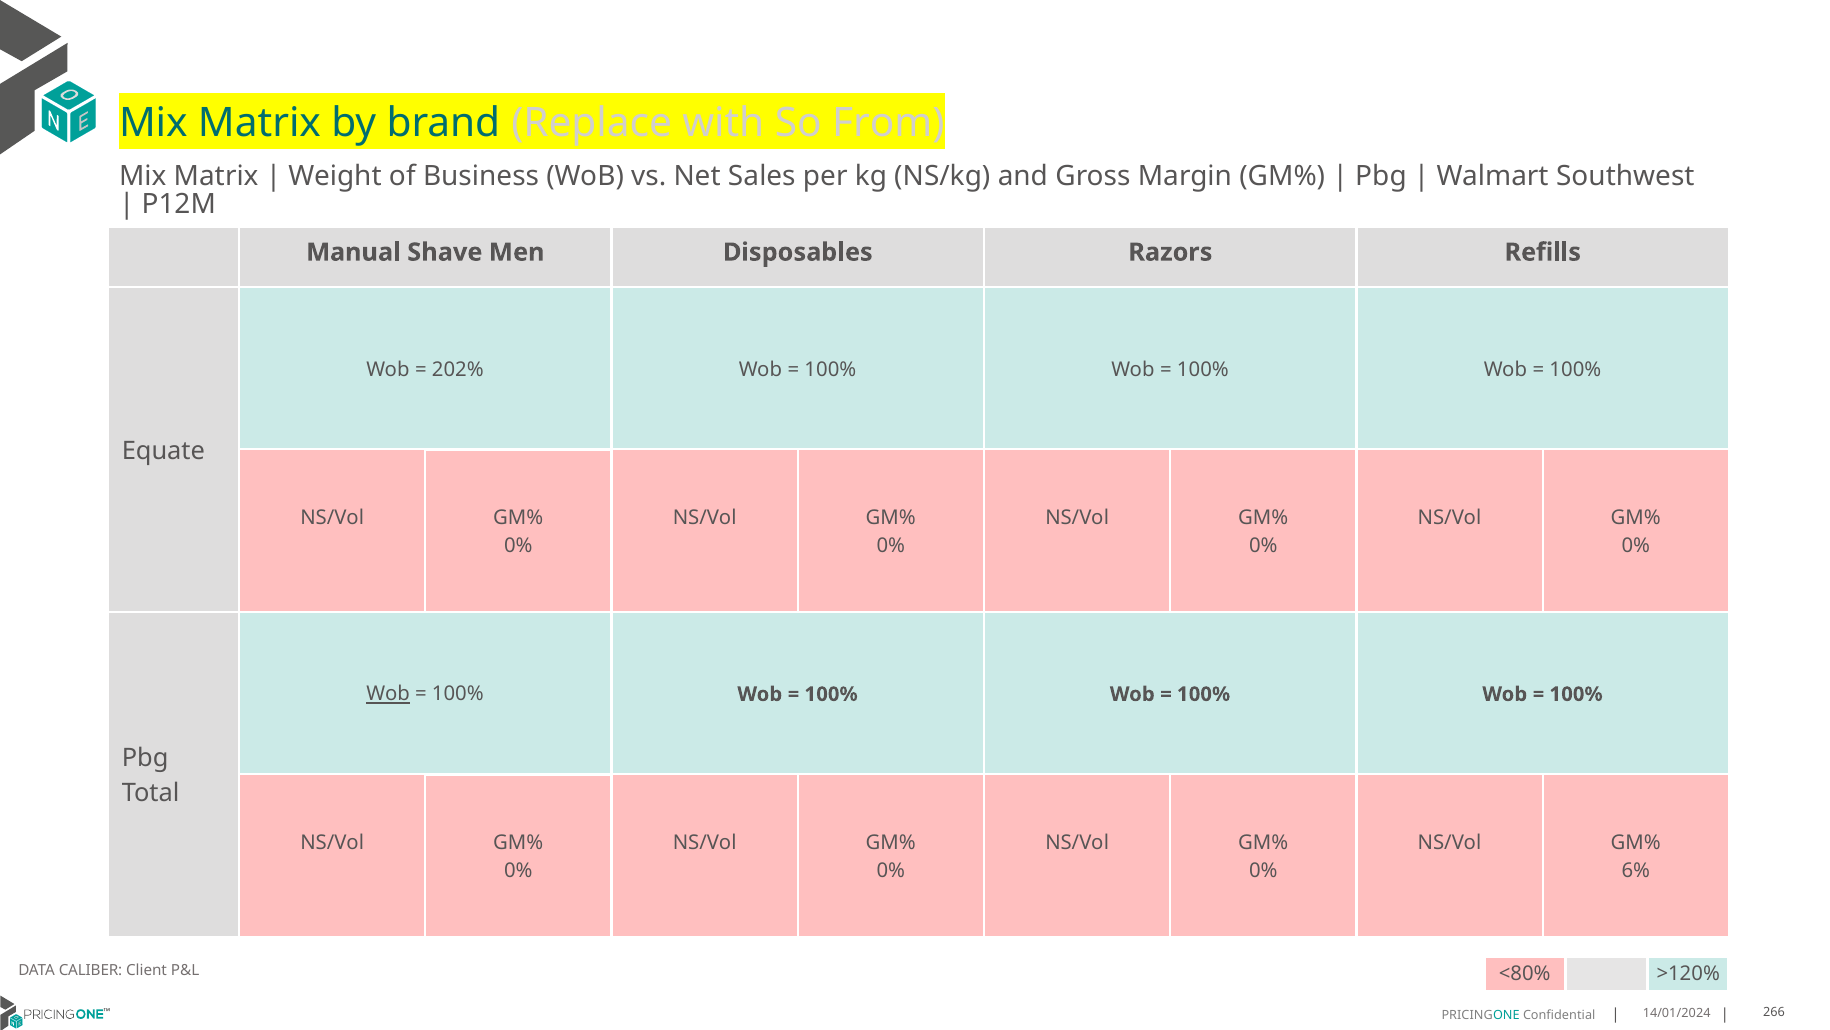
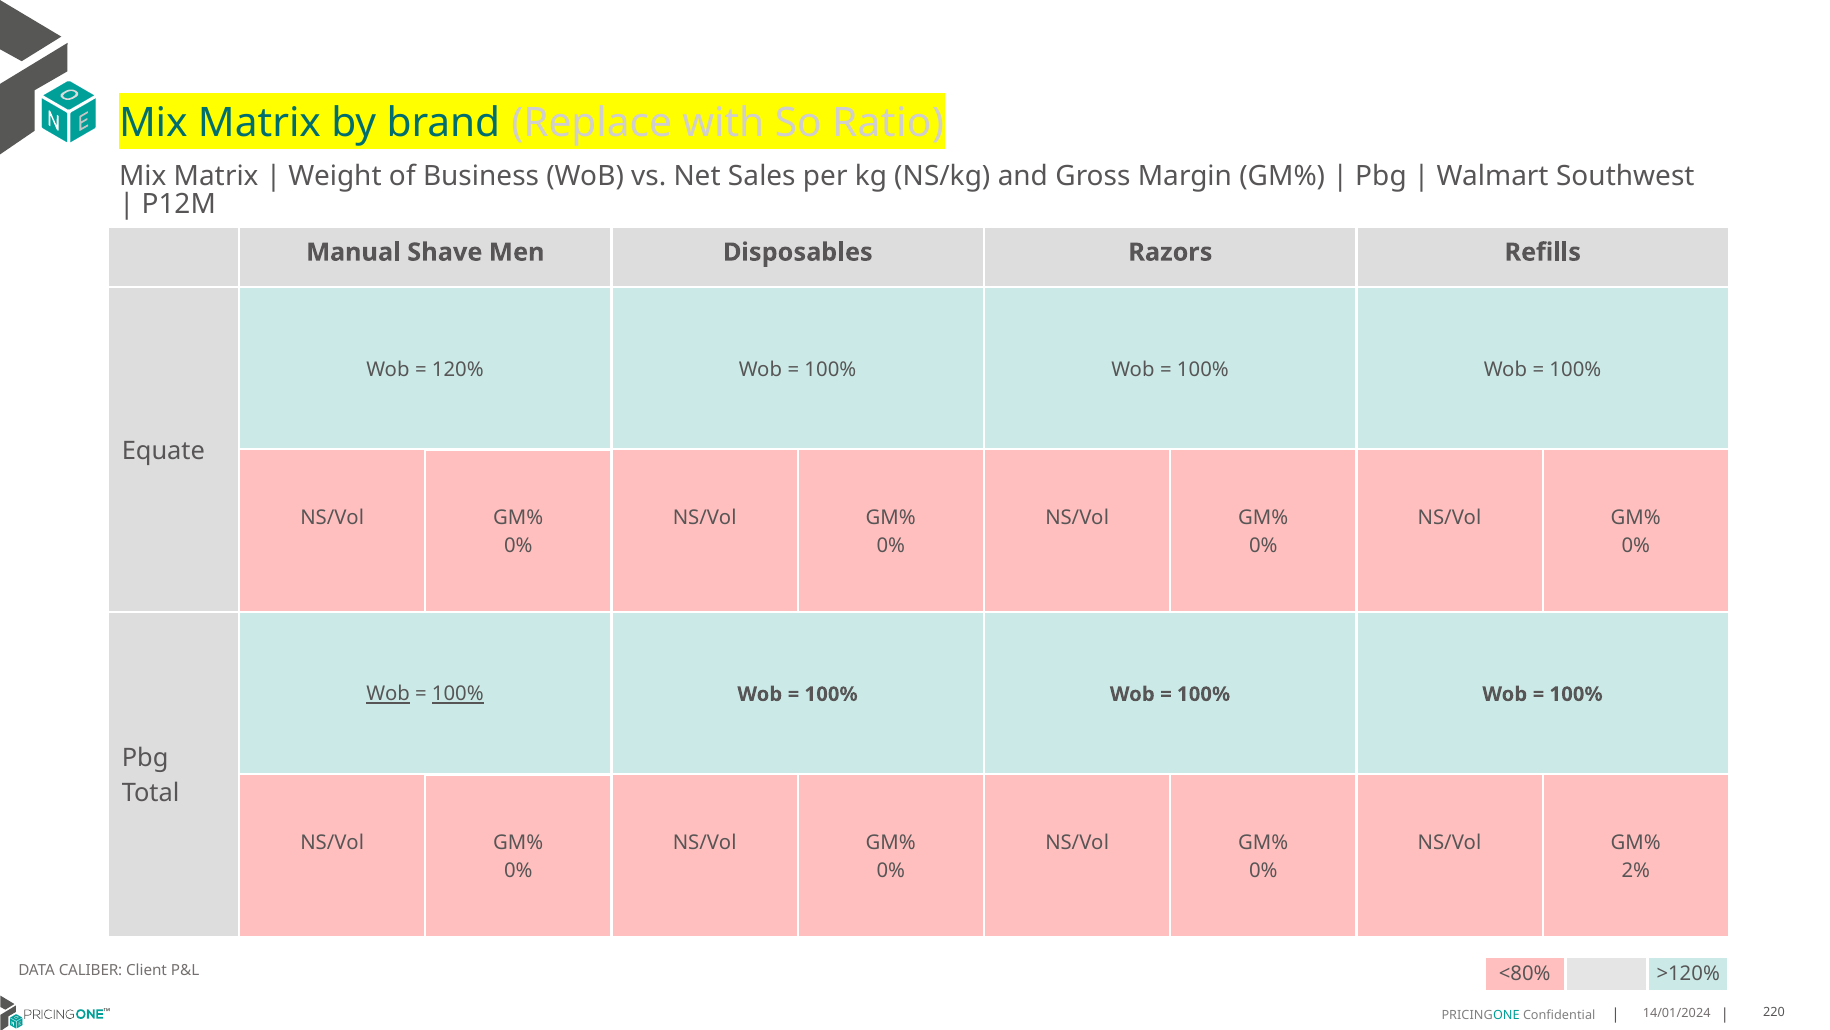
From: From -> Ratio
202%: 202% -> 120%
100% at (458, 694) underline: none -> present
6%: 6% -> 2%
266: 266 -> 220
